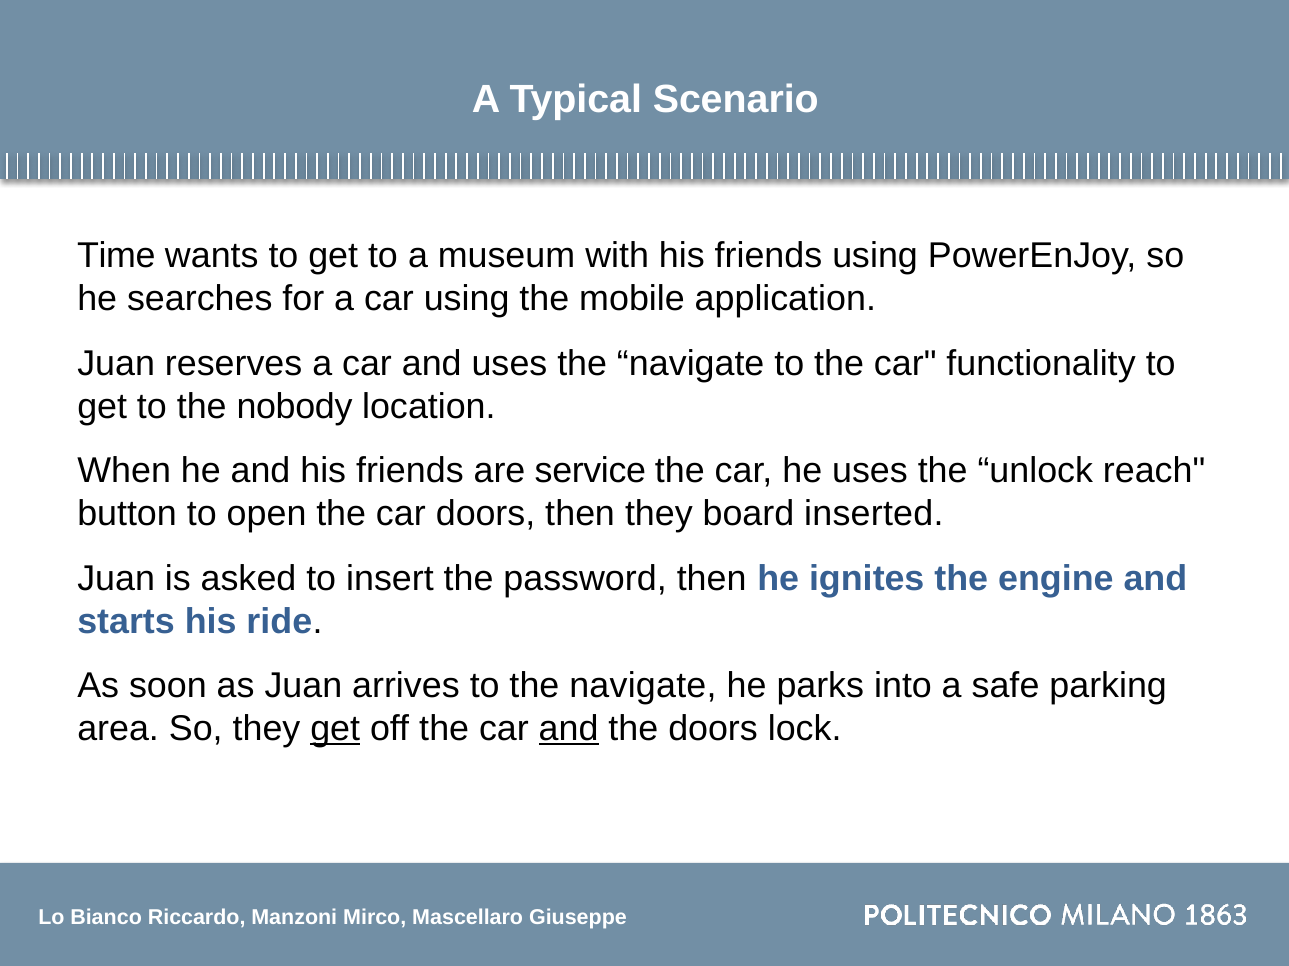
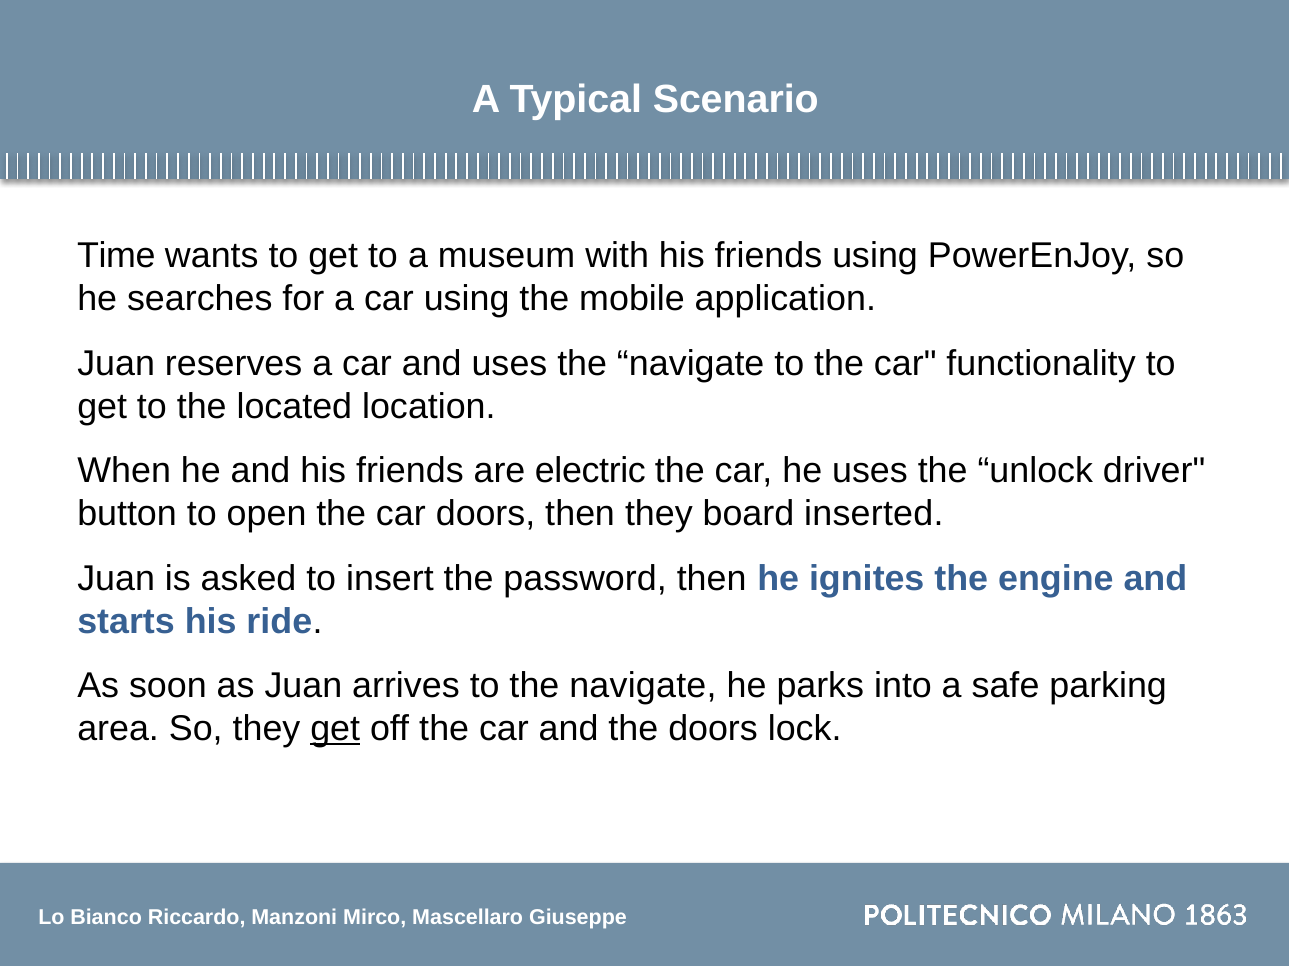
nobody: nobody -> located
service: service -> electric
reach: reach -> driver
and at (569, 729) underline: present -> none
